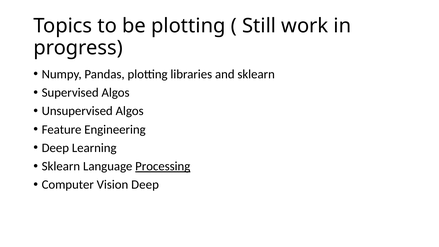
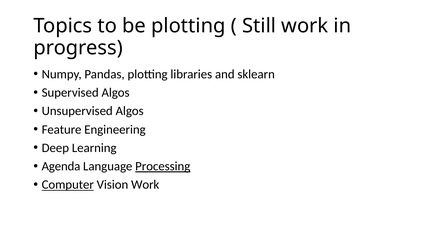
Sklearn at (61, 166): Sklearn -> Agenda
Computer underline: none -> present
Vision Deep: Deep -> Work
